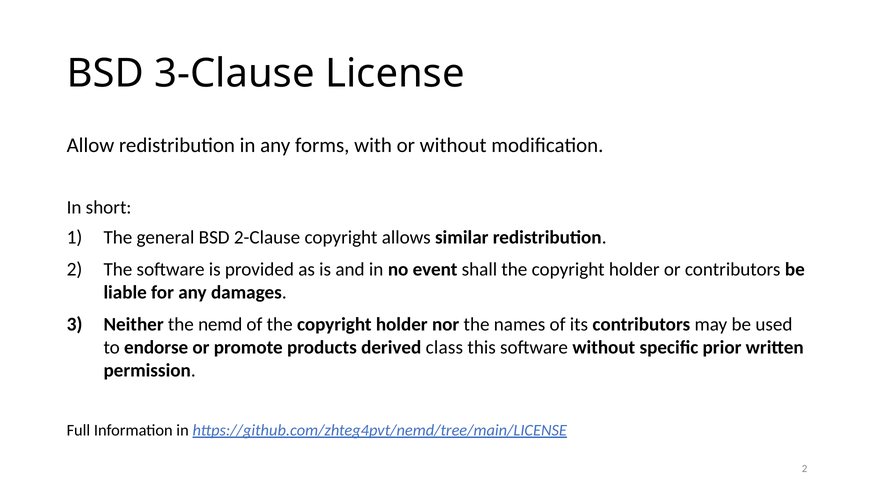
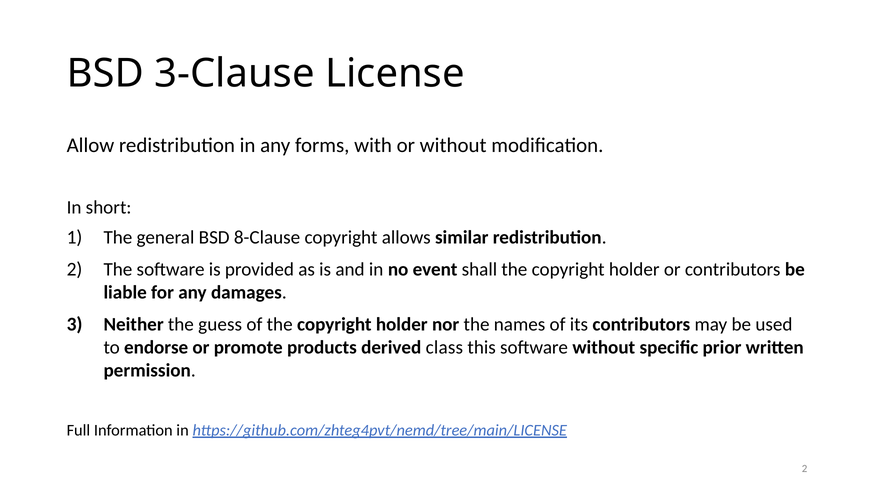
2-Clause: 2-Clause -> 8-Clause
nemd: nemd -> guess
